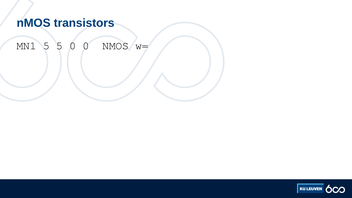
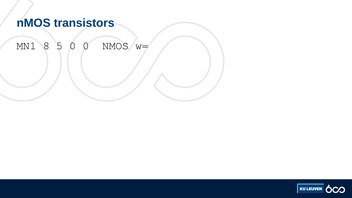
MN1 5: 5 -> 8
